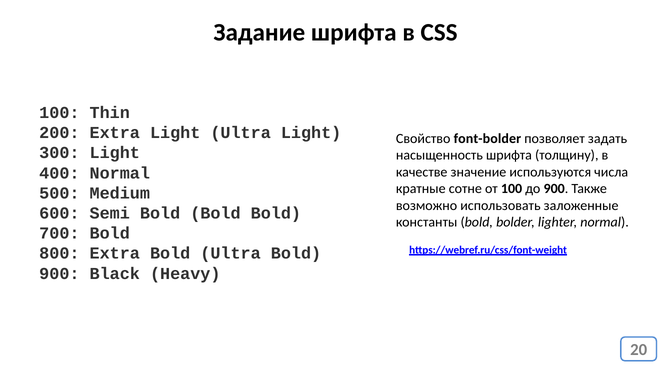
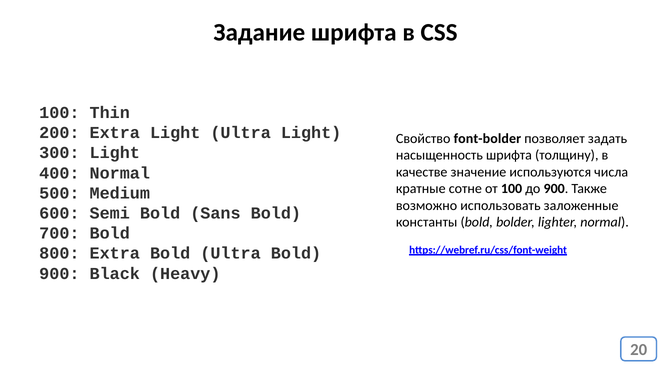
Semi Bold Bold: Bold -> Sans
